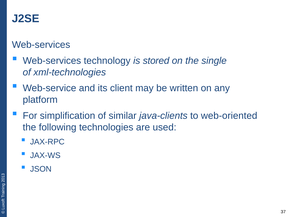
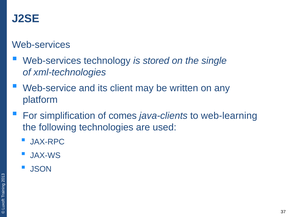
similar: similar -> comes
web-oriented: web-oriented -> web-learning
